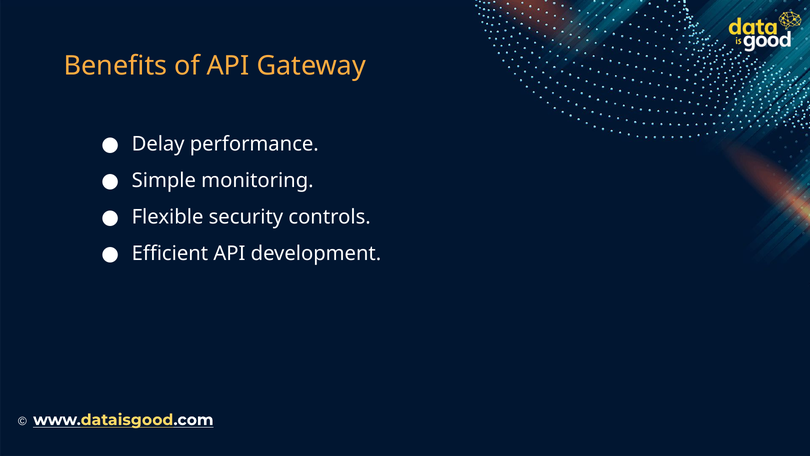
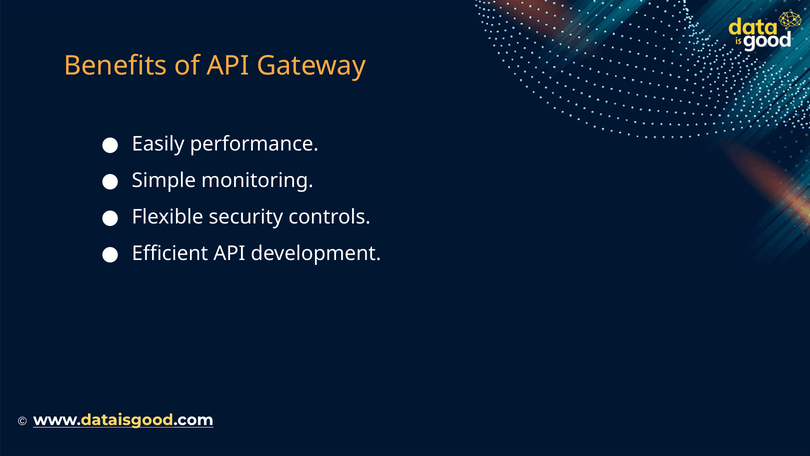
Delay: Delay -> Easily
